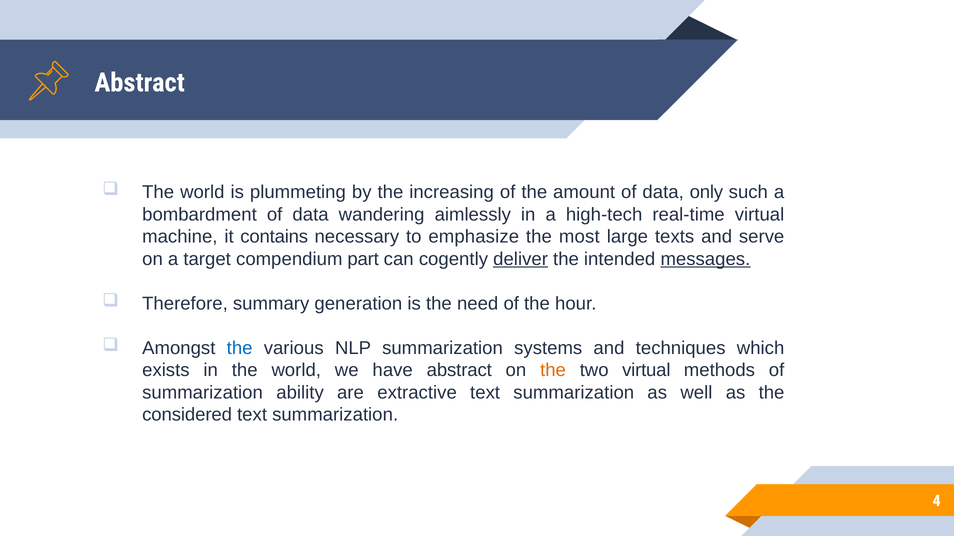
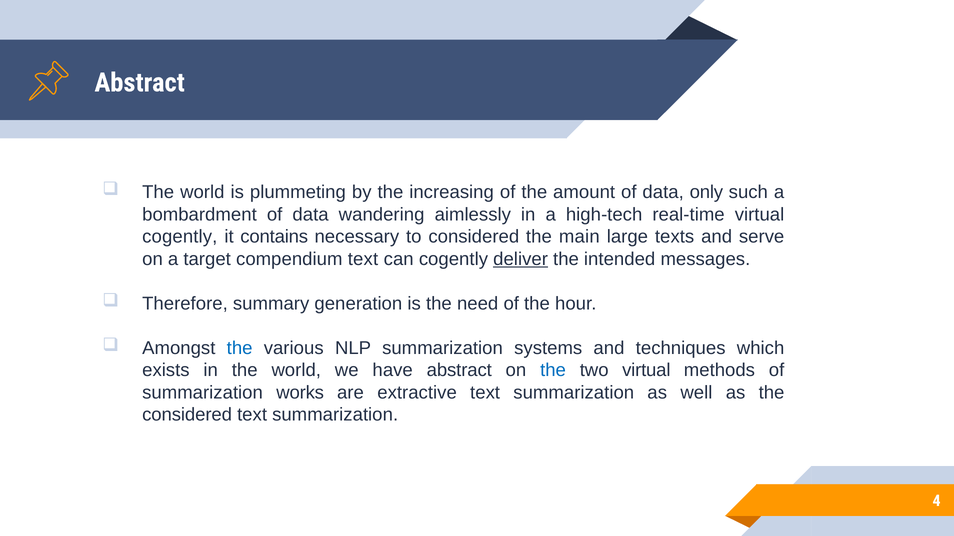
machine at (180, 237): machine -> cogently
to emphasize: emphasize -> considered
most: most -> main
compendium part: part -> text
messages underline: present -> none
the at (553, 371) colour: orange -> blue
ability: ability -> works
